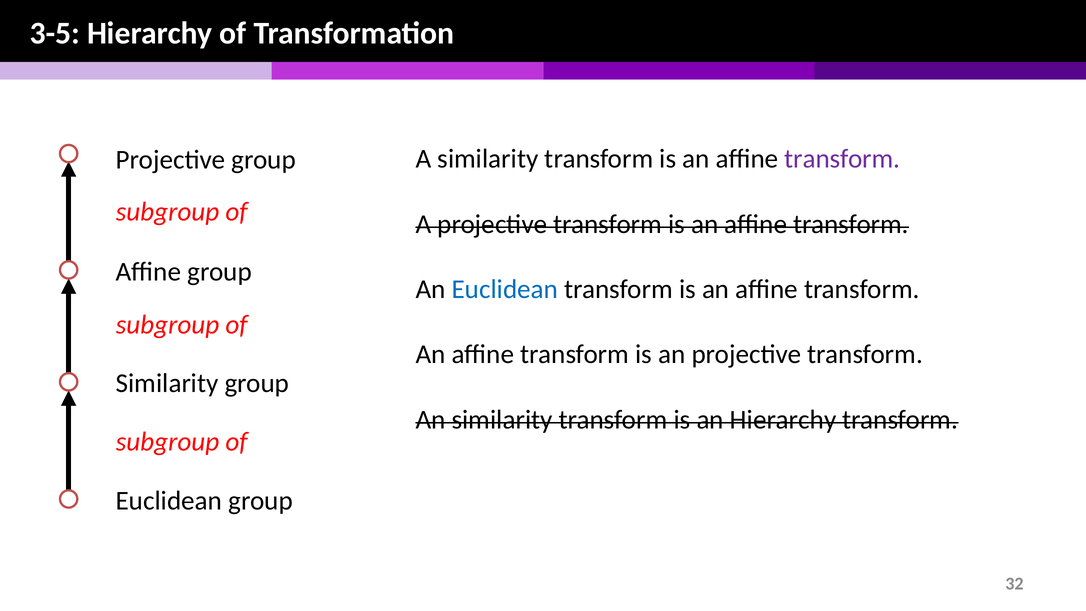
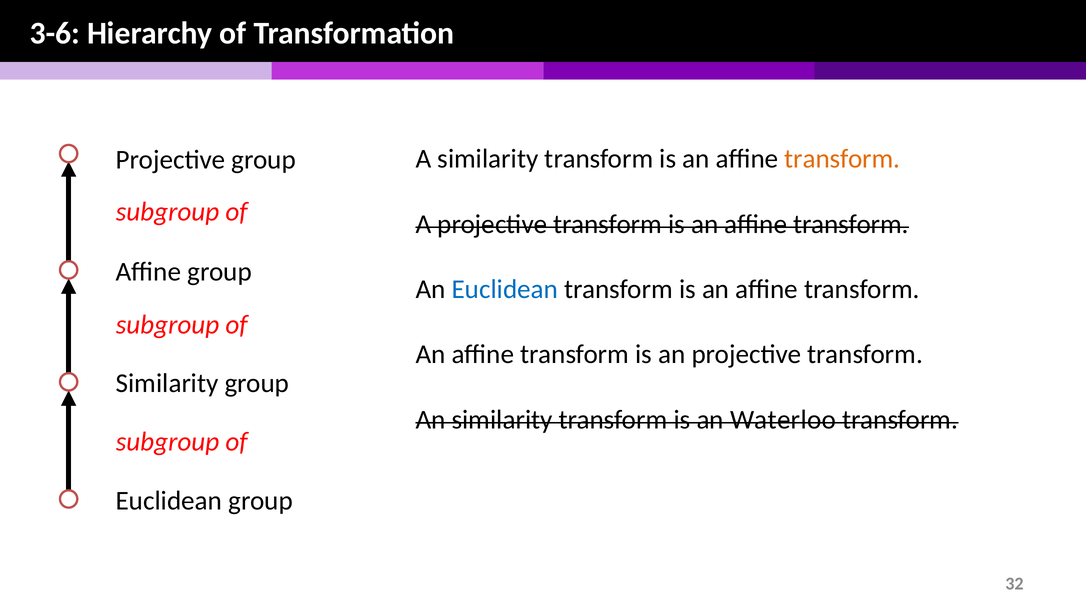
3-5: 3-5 -> 3-6
transform at (842, 159) colour: purple -> orange
an Hierarchy: Hierarchy -> Waterloo
